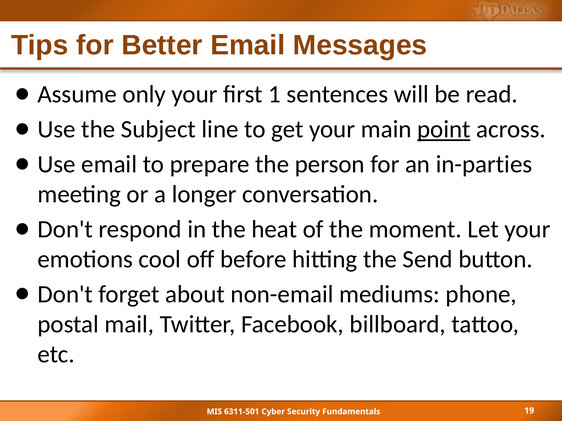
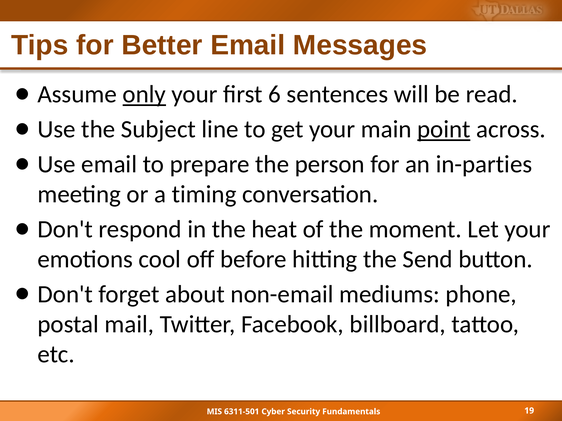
only underline: none -> present
1: 1 -> 6
longer: longer -> timing
